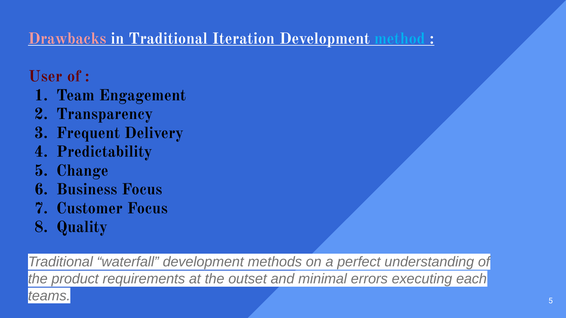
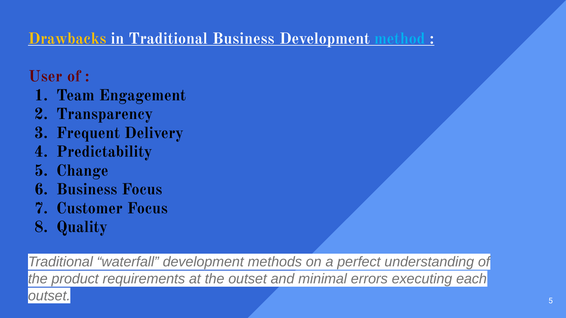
Drawbacks colour: pink -> yellow
Traditional Iteration: Iteration -> Business
teams at (49, 296): teams -> outset
